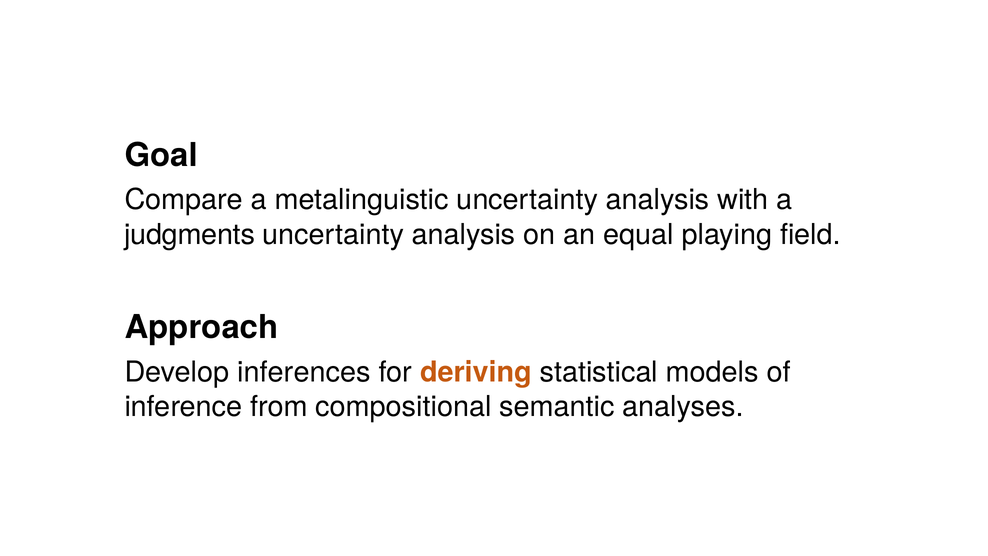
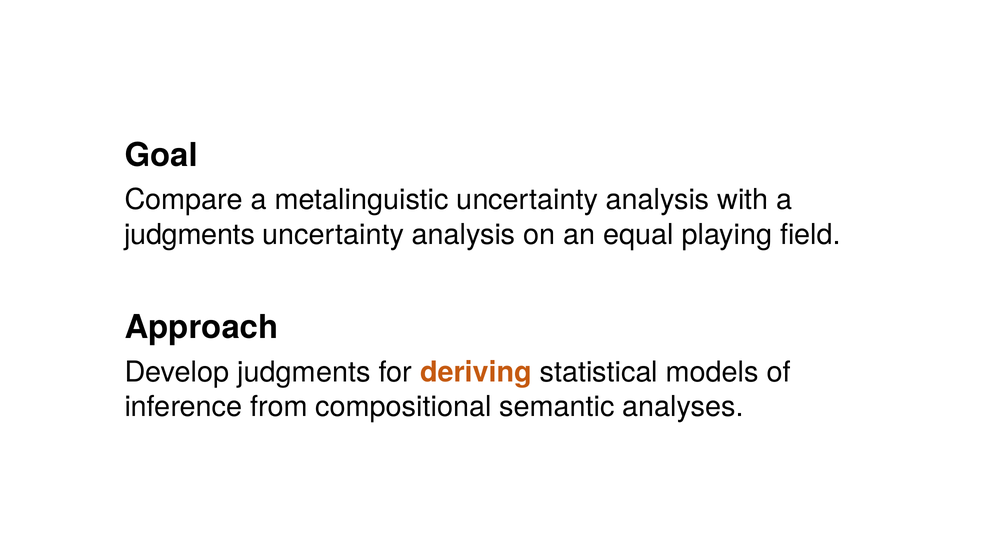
Develop inferences: inferences -> judgments
